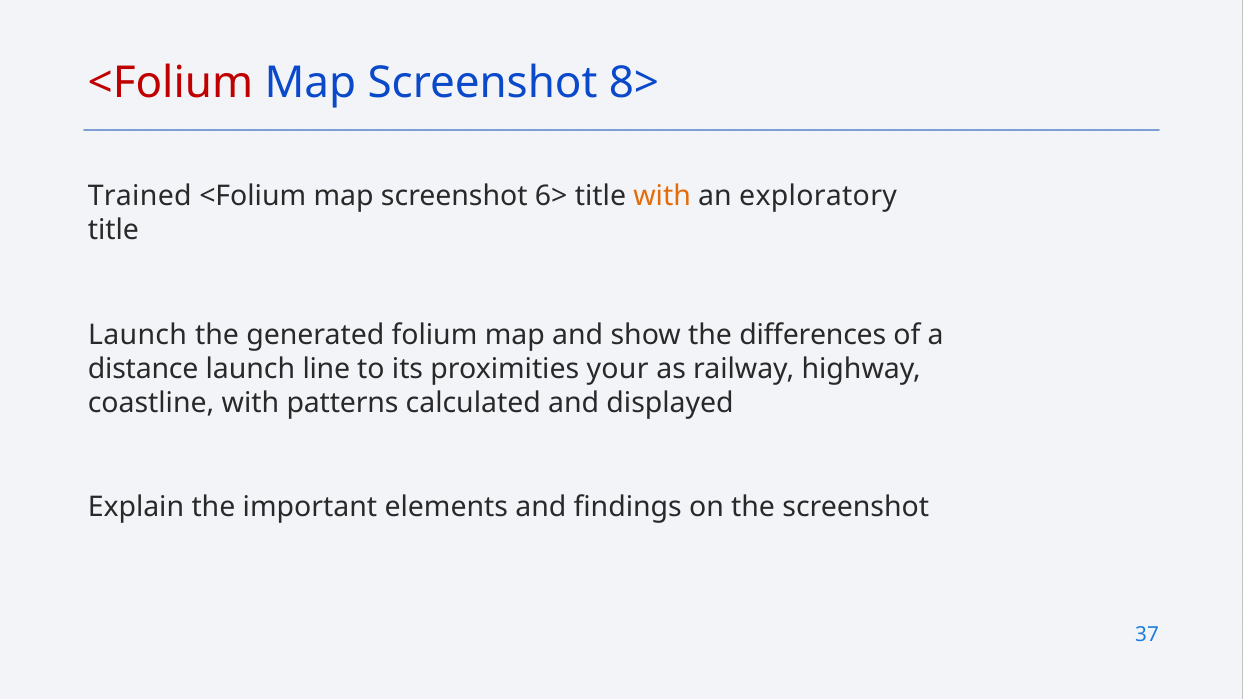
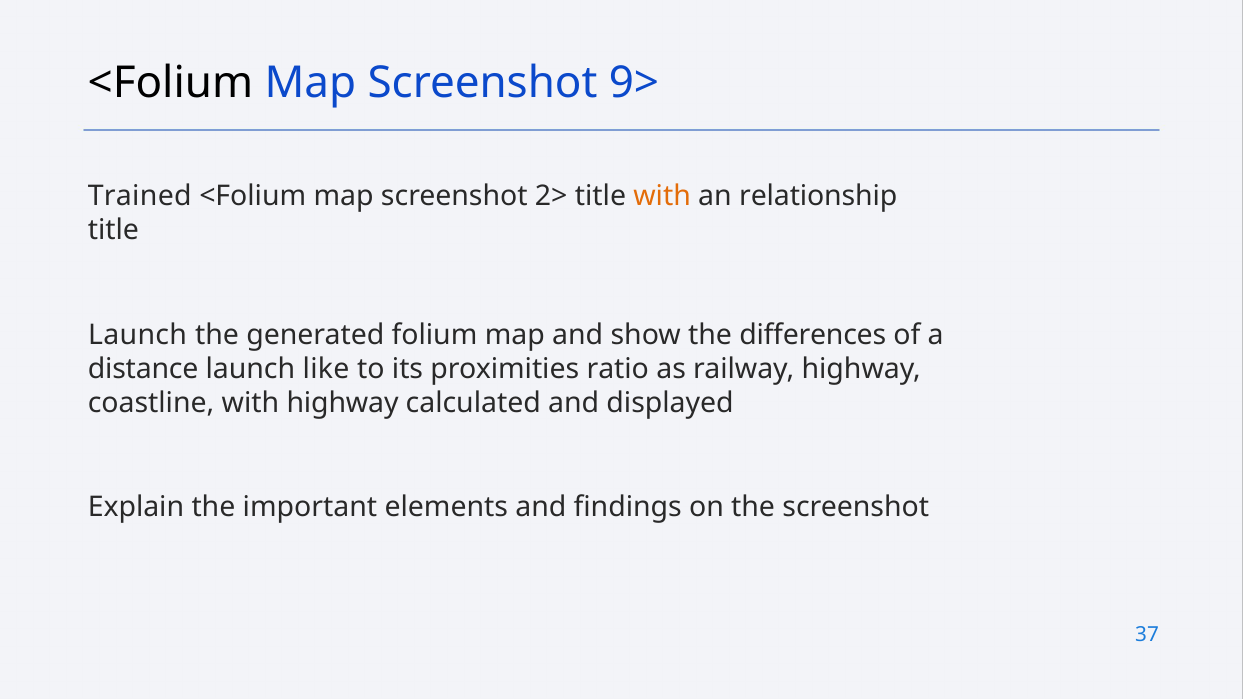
<Folium at (170, 83) colour: red -> black
8>: 8> -> 9>
6>: 6> -> 2>
exploratory: exploratory -> relationship
line: line -> like
your: your -> ratio
with patterns: patterns -> highway
